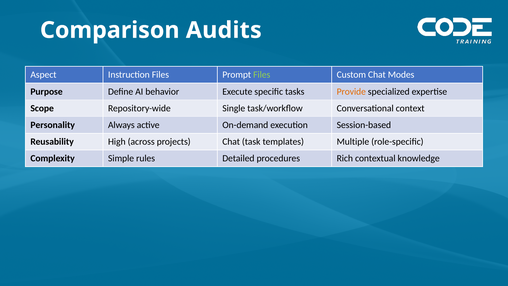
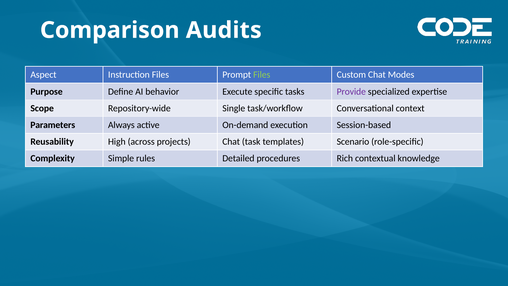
Provide colour: orange -> purple
Personality: Personality -> Parameters
Multiple: Multiple -> Scenario
